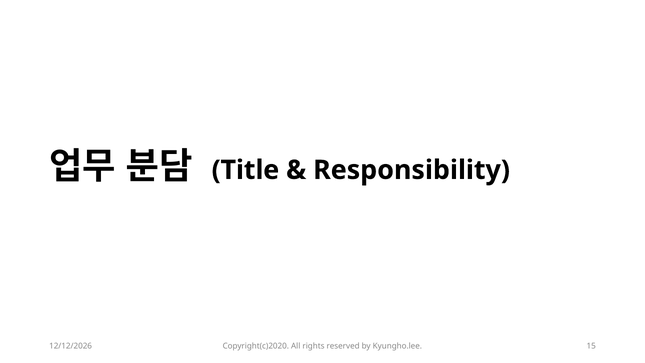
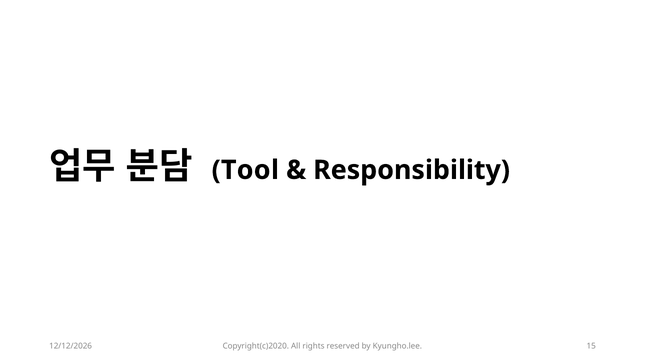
Title: Title -> Tool
